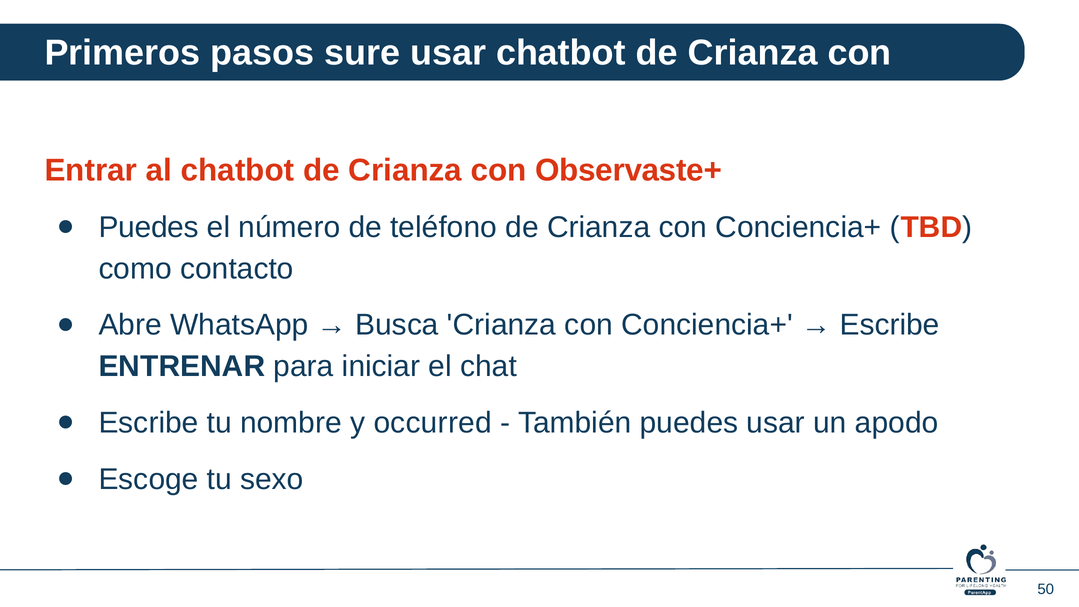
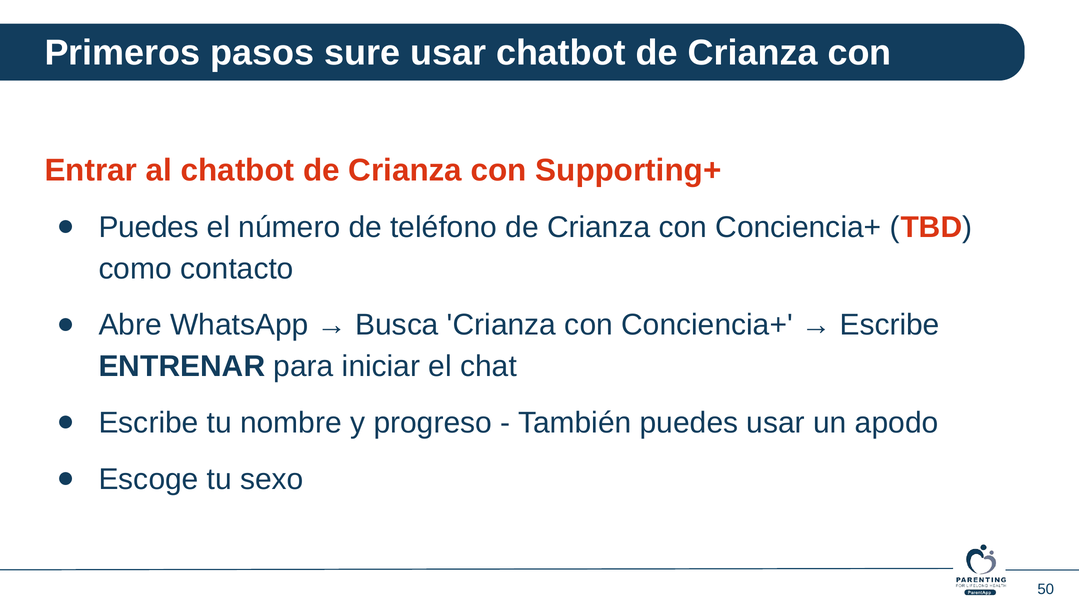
Observaste+: Observaste+ -> Supporting+
occurred: occurred -> progreso
